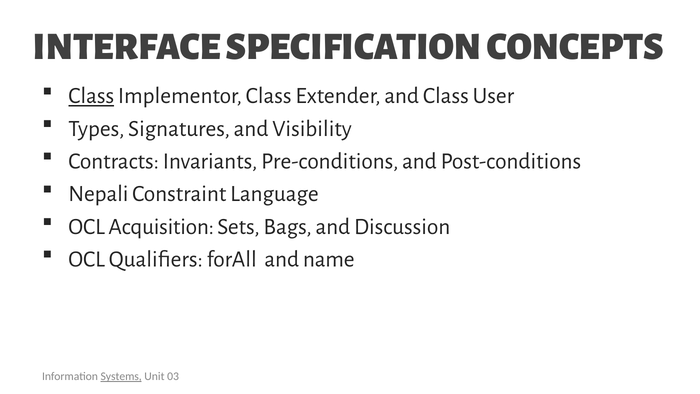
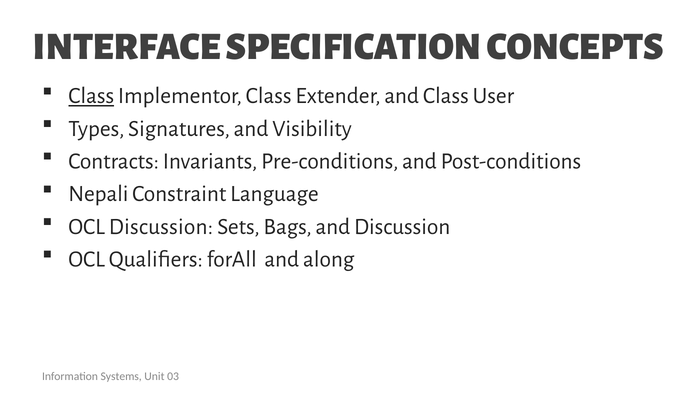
OCL Acquisition: Acquisition -> Discussion
name: name -> along
Systems underline: present -> none
